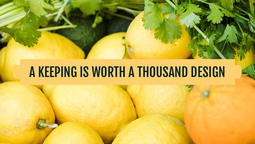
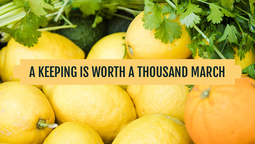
DESIGN: DESIGN -> MARCH
